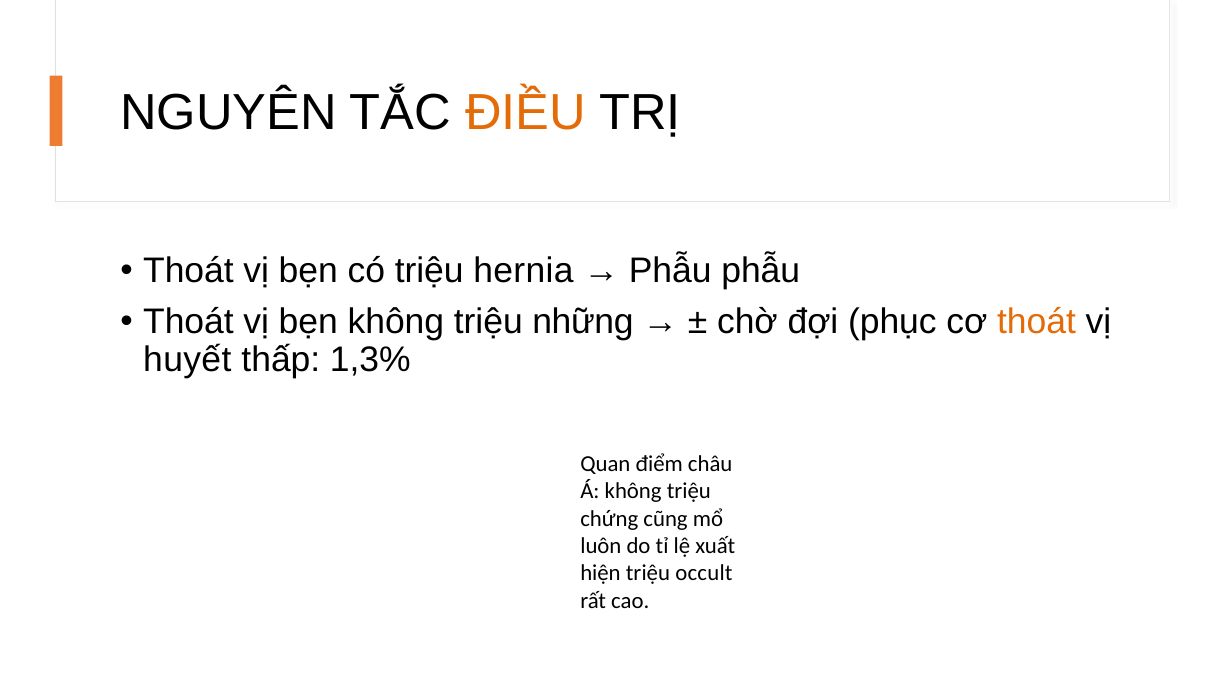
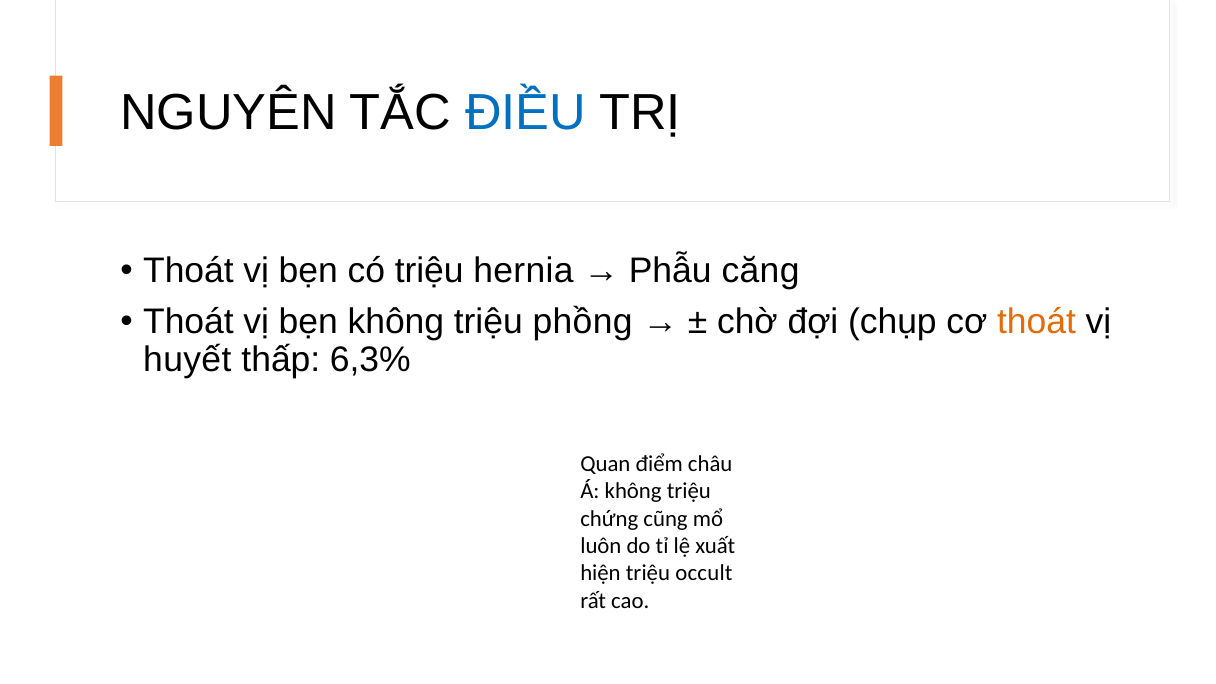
ĐIỀU colour: orange -> blue
Phẫu phẫu: phẫu -> căng
những: những -> phồng
phục: phục -> chụp
1,3%: 1,3% -> 6,3%
